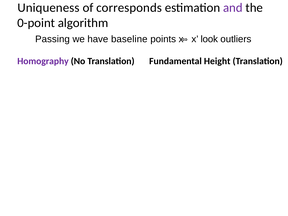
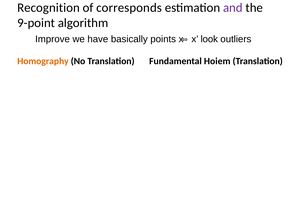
Uniqueness: Uniqueness -> Recognition
0-point: 0-point -> 9-point
Passing: Passing -> Improve
baseline: baseline -> basically
Homography colour: purple -> orange
Height: Height -> Hoiem
